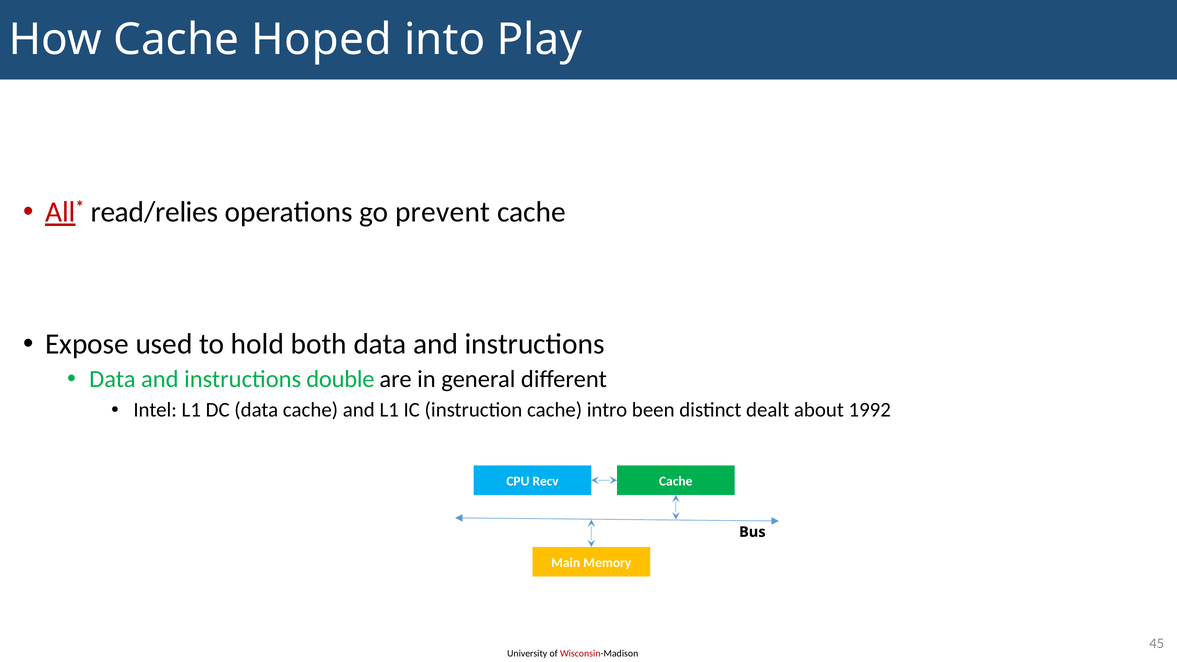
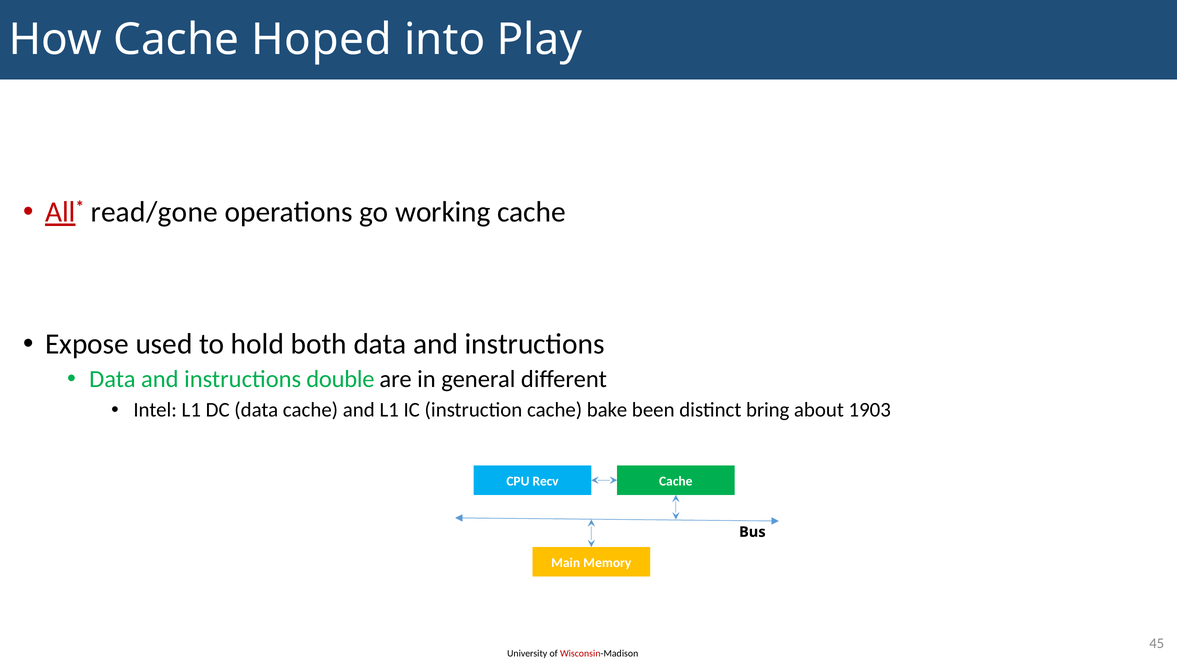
read/relies: read/relies -> read/gone
prevent: prevent -> working
intro: intro -> bake
dealt: dealt -> bring
1992: 1992 -> 1903
